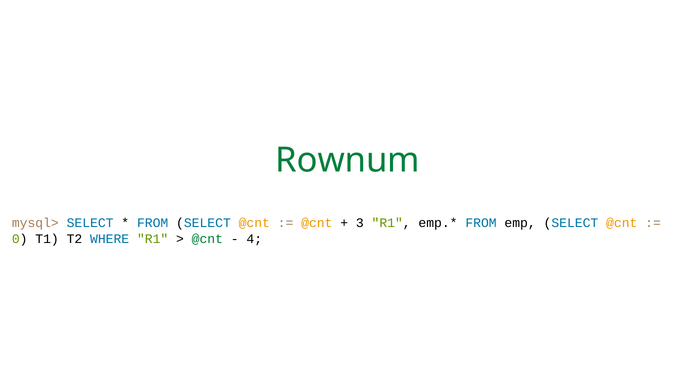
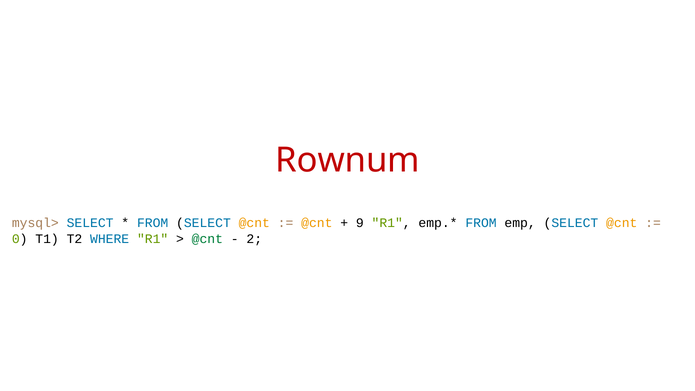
Rownum colour: green -> red
3: 3 -> 9
4: 4 -> 2
